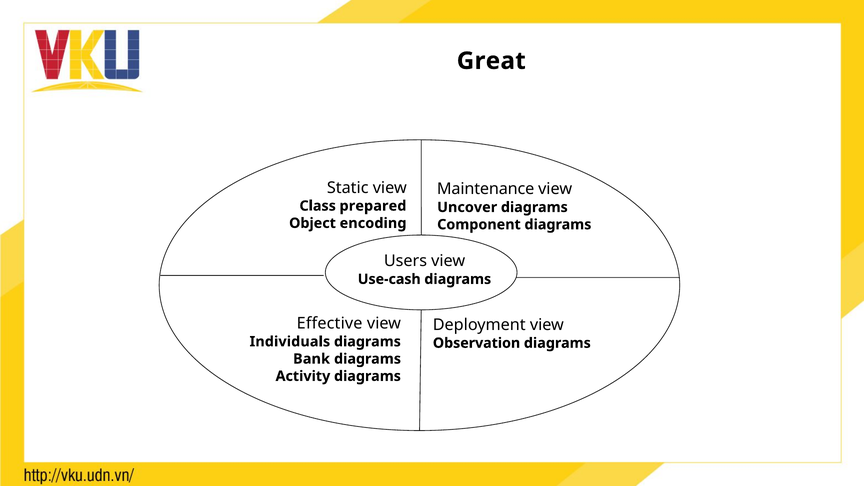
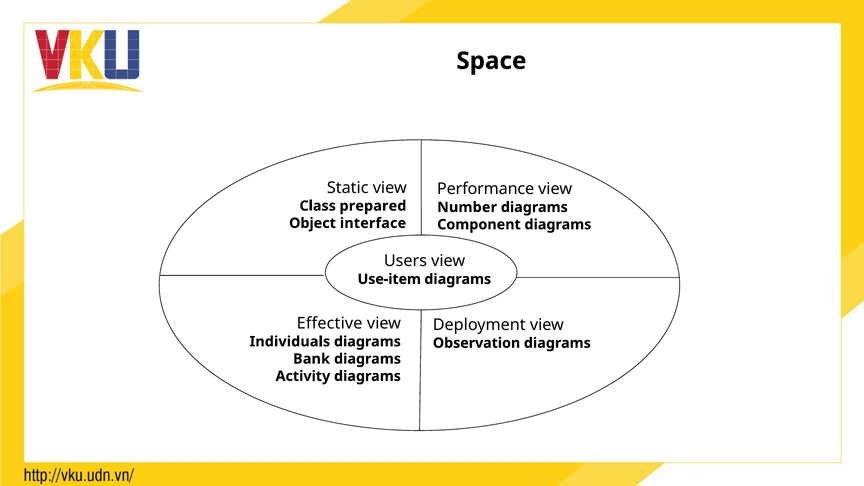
Great: Great -> Space
Maintenance: Maintenance -> Performance
Uncover: Uncover -> Number
encoding: encoding -> interface
Use-cash: Use-cash -> Use-item
